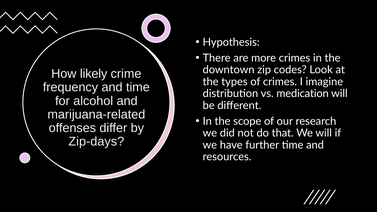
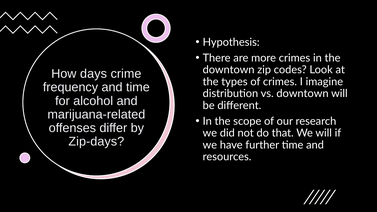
likely: likely -> days
vs medication: medication -> downtown
